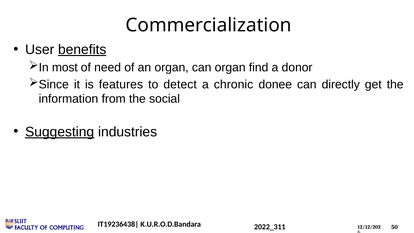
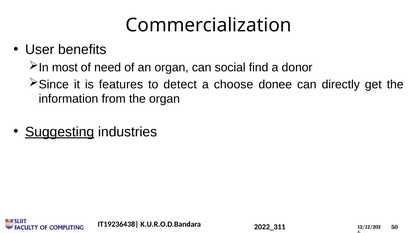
benefits underline: present -> none
can organ: organ -> social
chronic: chronic -> choose
the social: social -> organ
